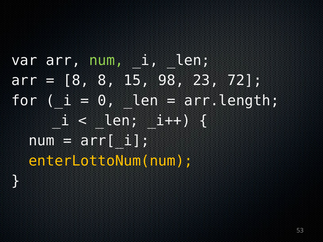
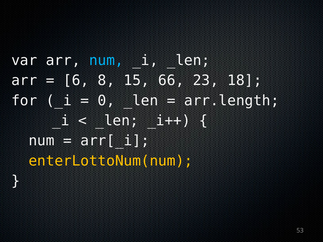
num at (106, 60) colour: light green -> light blue
8 at (76, 81): 8 -> 6
98: 98 -> 66
72: 72 -> 18
